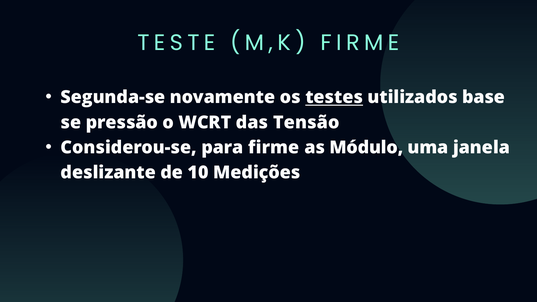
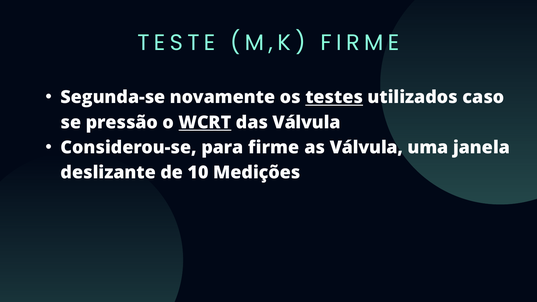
base: base -> caso
WCRT underline: none -> present
das Tensão: Tensão -> Válvula
as Módulo: Módulo -> Válvula
